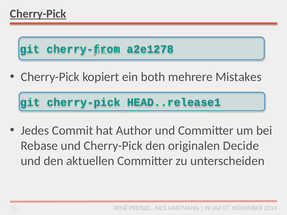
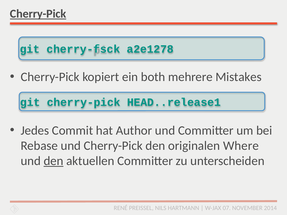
cherry-from: cherry-from -> cherry-fsck
Decide: Decide -> Where
den at (54, 161) underline: none -> present
